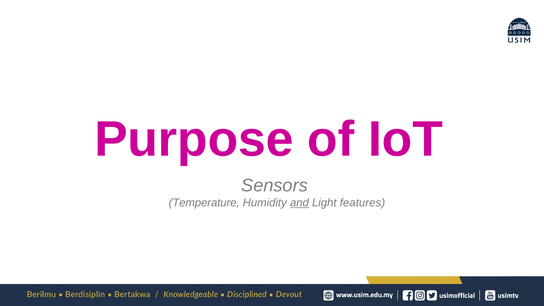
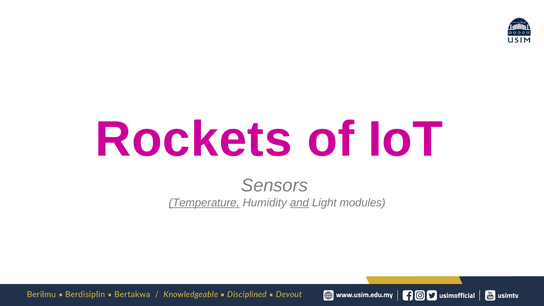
Purpose: Purpose -> Rockets
Temperature underline: none -> present
features: features -> modules
